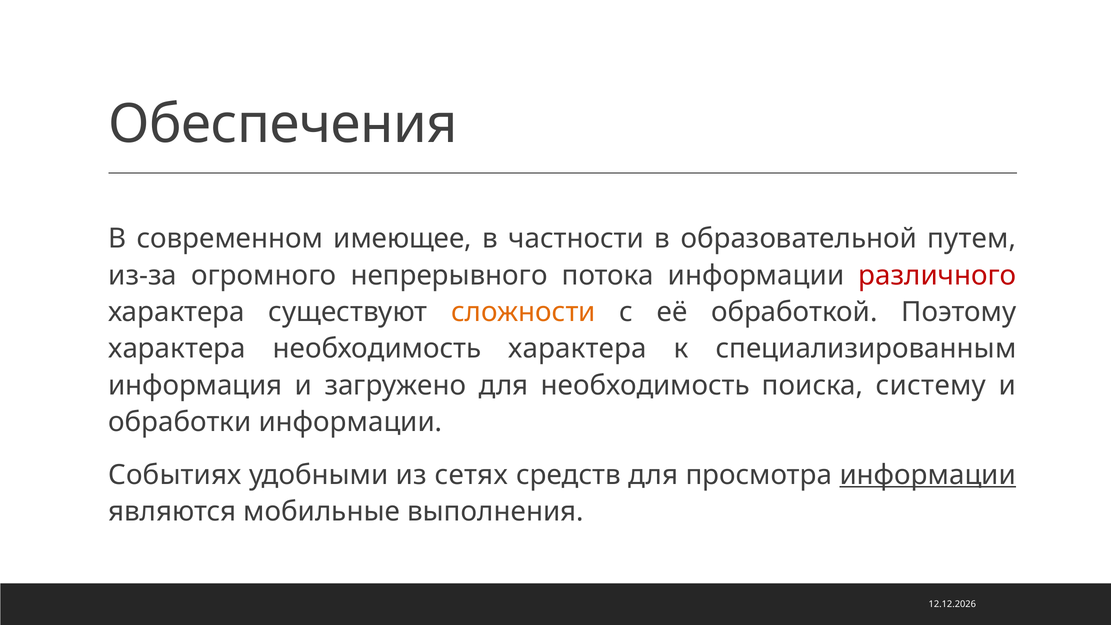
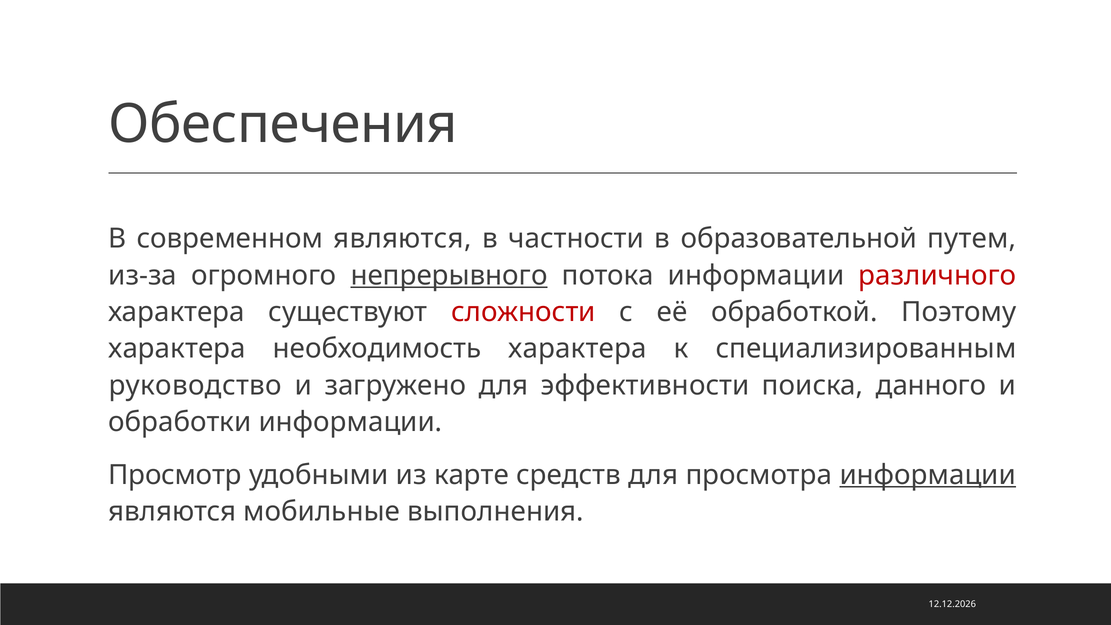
современном имеющее: имеющее -> являются
непрерывного underline: none -> present
сложности colour: orange -> red
информация: информация -> руководство
для необходимость: необходимость -> эффективности
систему: систему -> данного
Событиях: Событиях -> Просмотр
сетях: сетях -> карте
